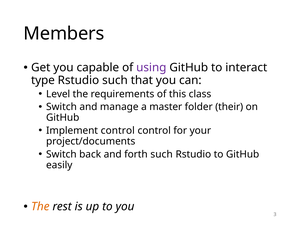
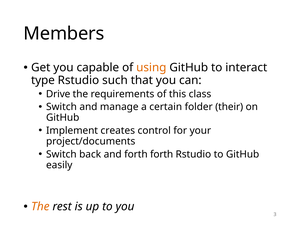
using colour: purple -> orange
Level: Level -> Drive
master: master -> certain
Implement control: control -> creates
forth such: such -> forth
